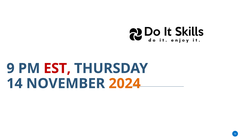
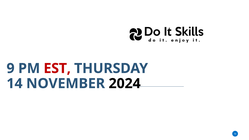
2024 colour: orange -> black
